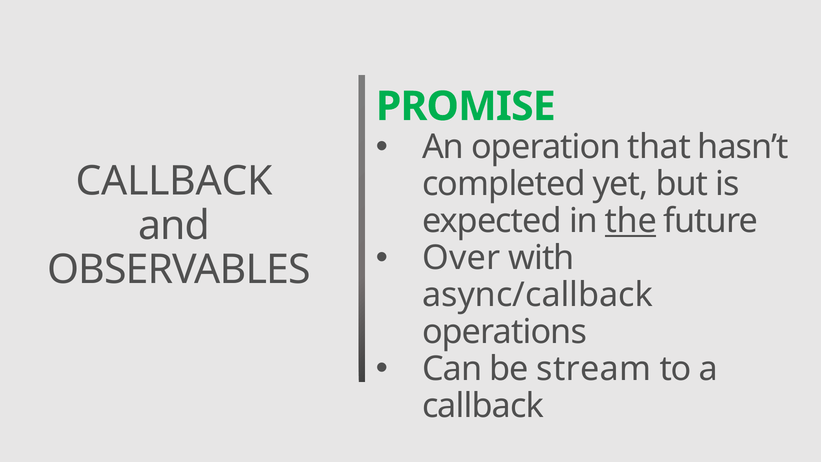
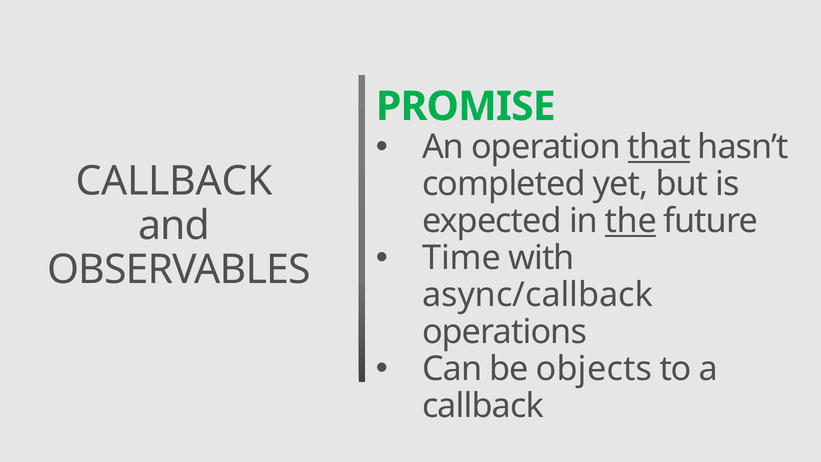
that underline: none -> present
Over: Over -> Time
stream: stream -> objects
